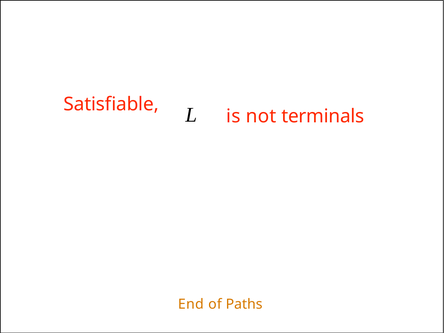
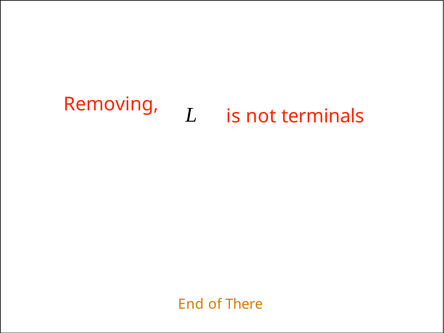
Satisfiable: Satisfiable -> Removing
Paths: Paths -> There
